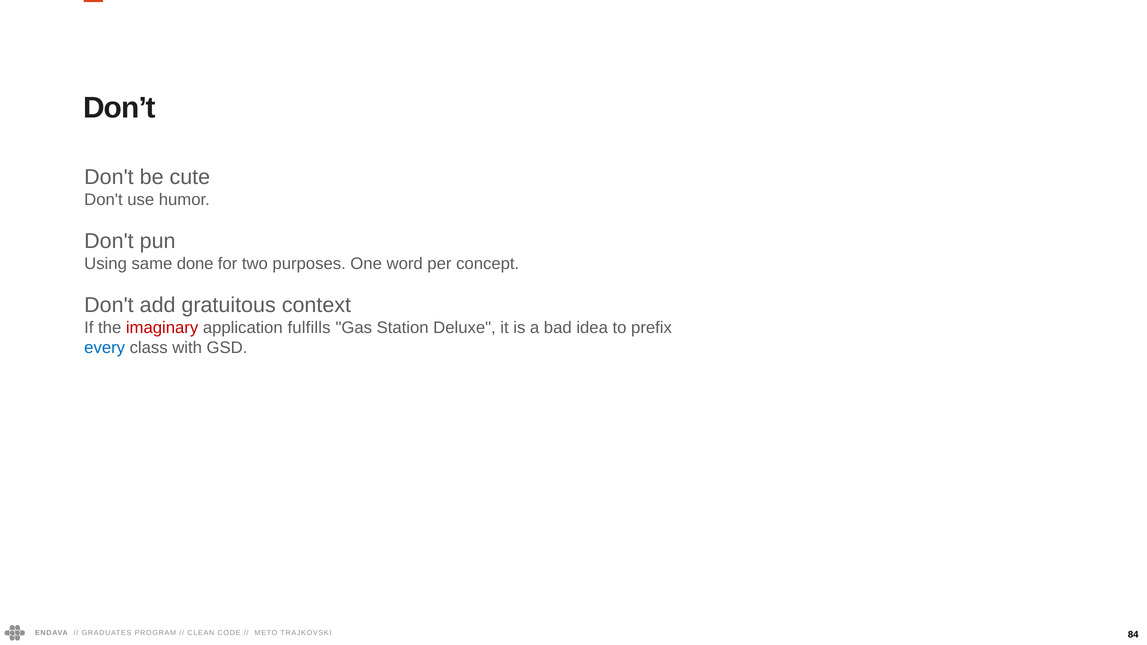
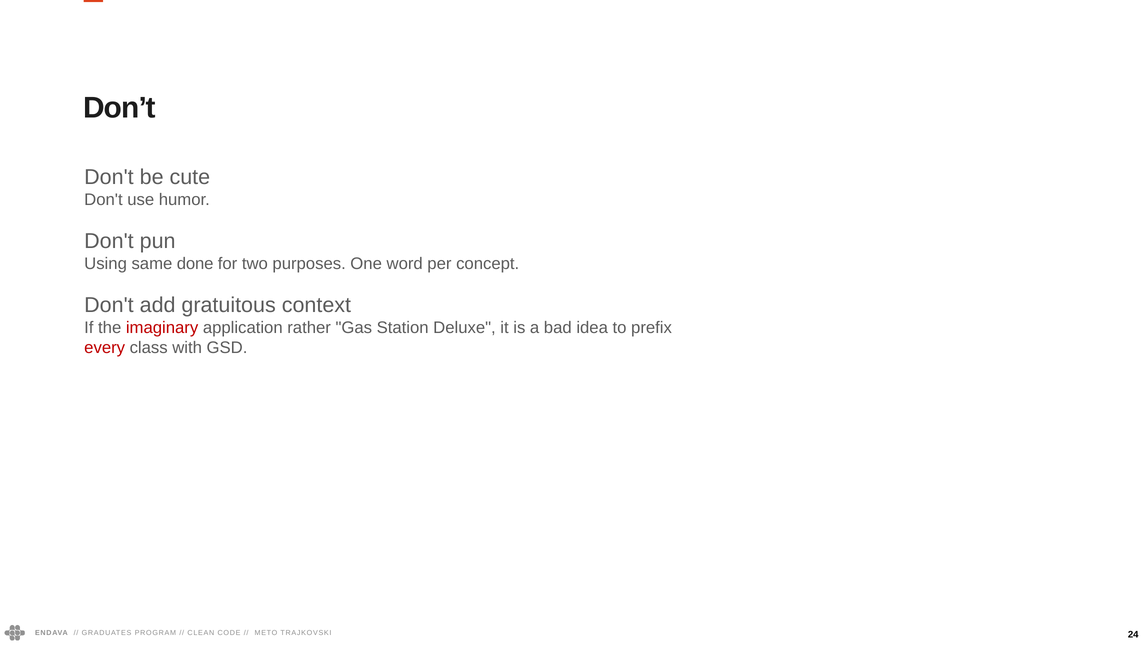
fulfills: fulfills -> rather
every colour: blue -> red
84: 84 -> 24
